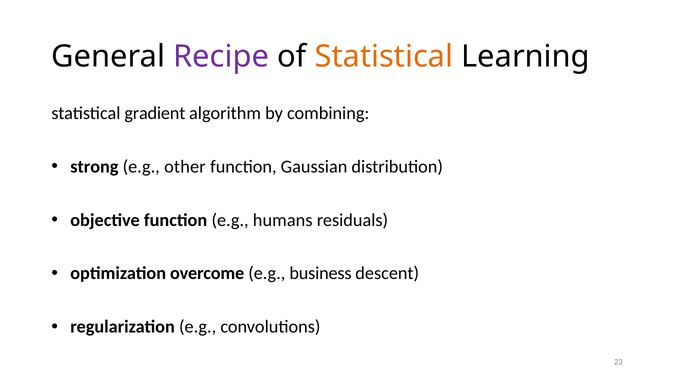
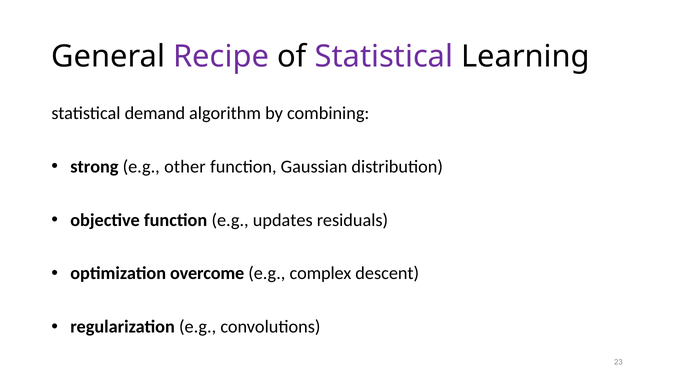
Statistical at (384, 57) colour: orange -> purple
gradient: gradient -> demand
humans: humans -> updates
business: business -> complex
